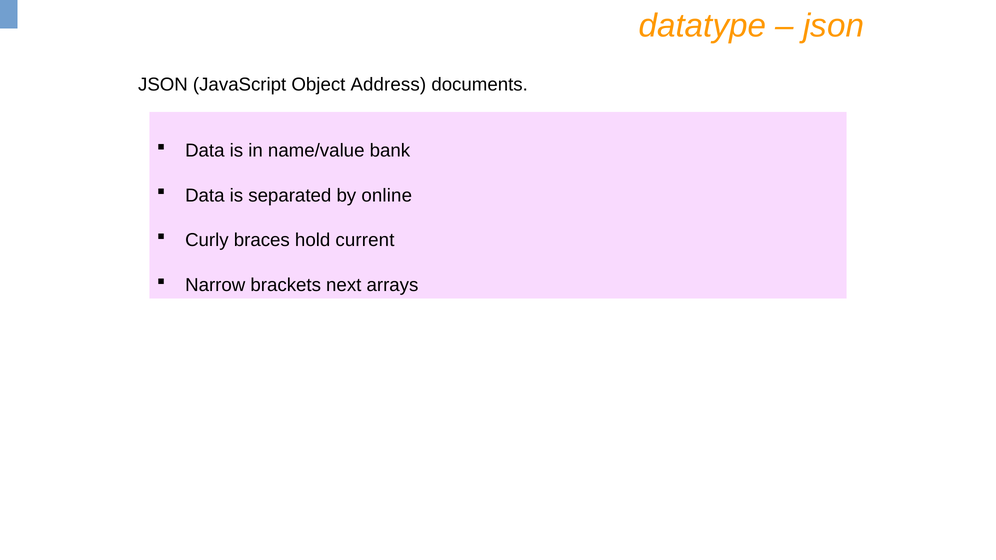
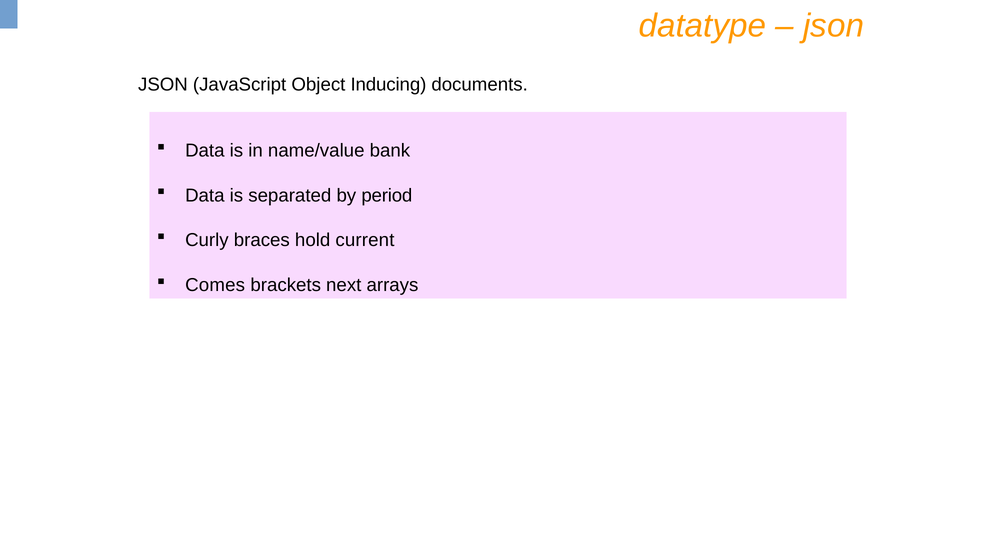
Address: Address -> Inducing
online: online -> period
Narrow: Narrow -> Comes
